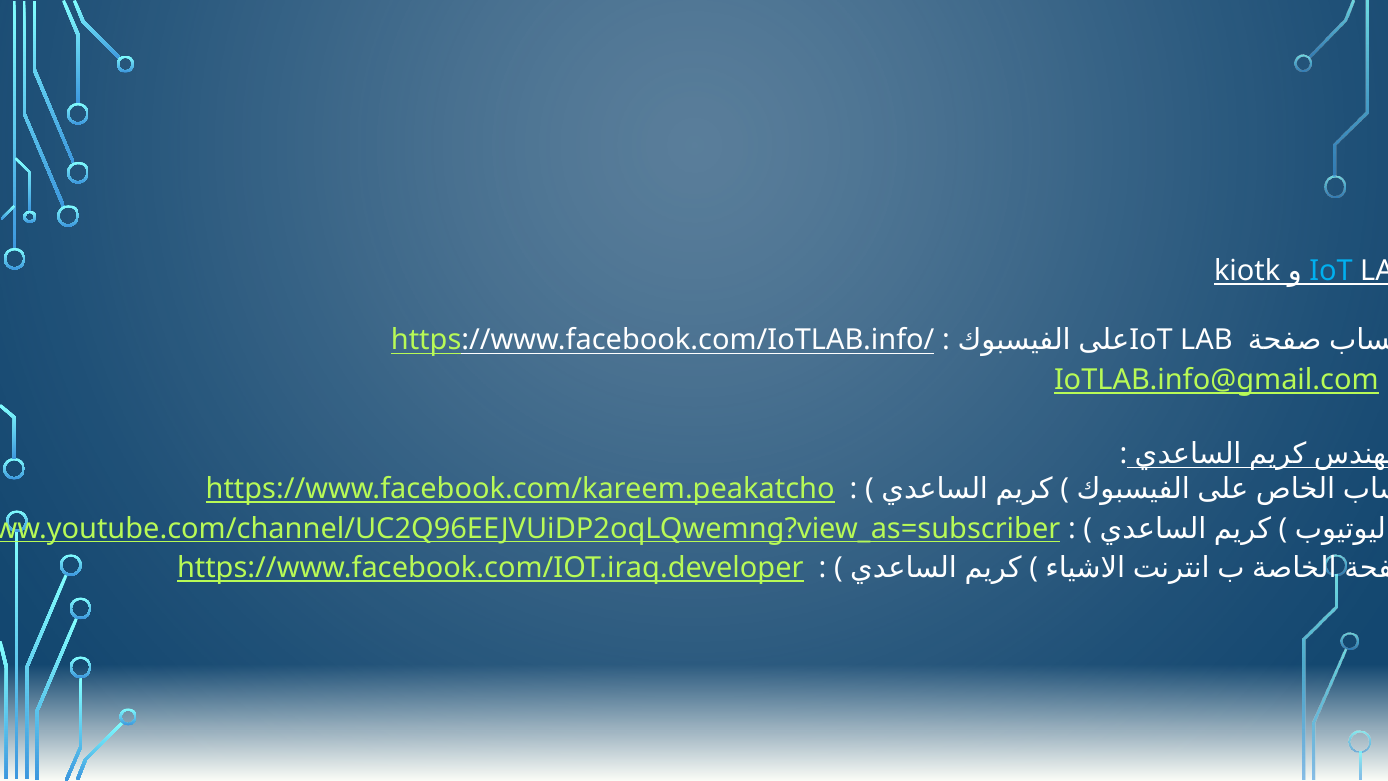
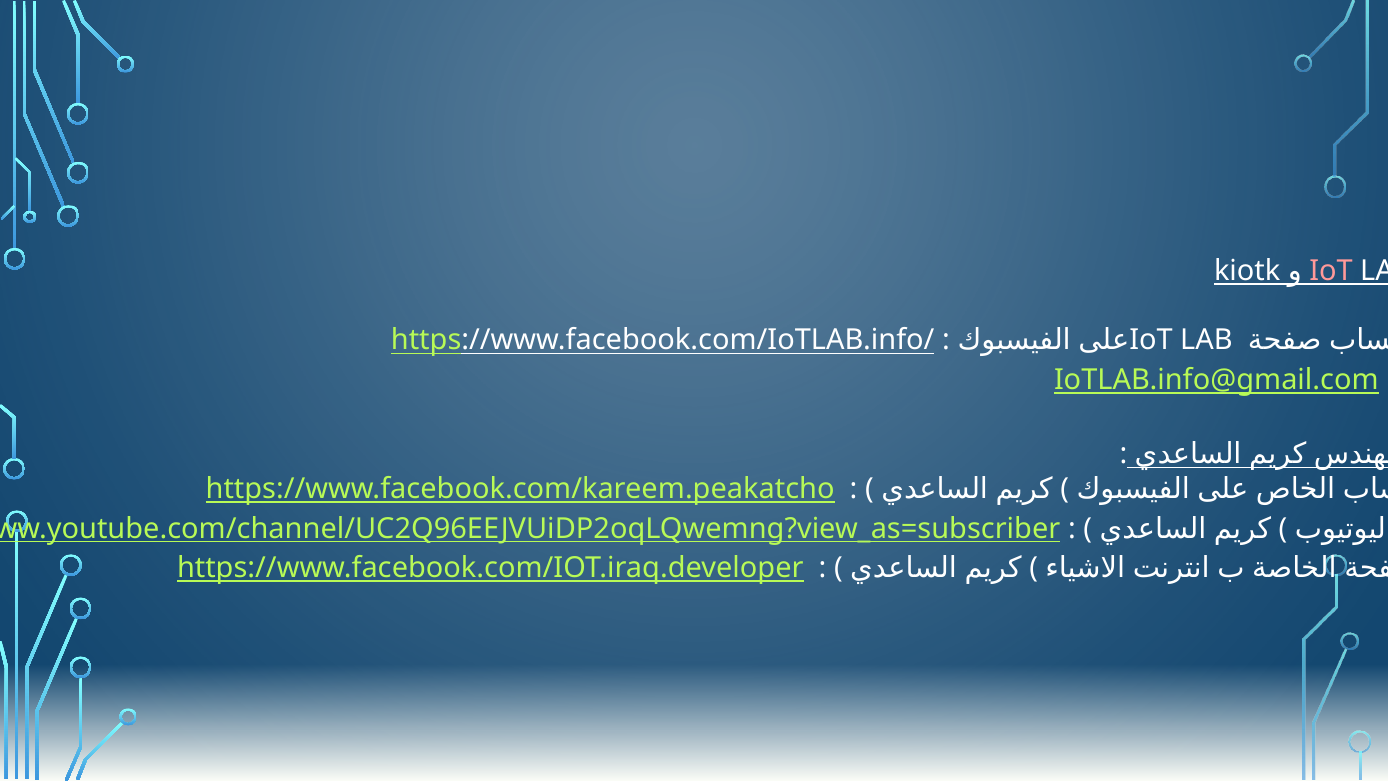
IoT at (1331, 271) colour: light blue -> pink
